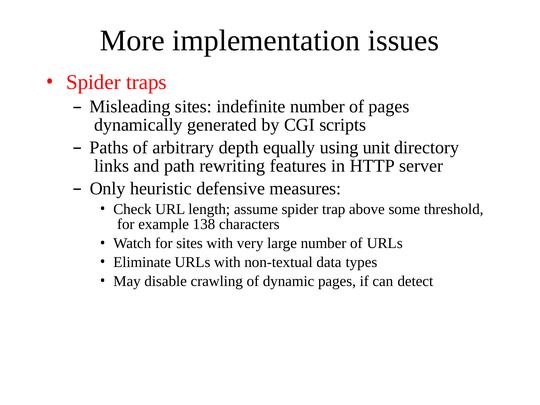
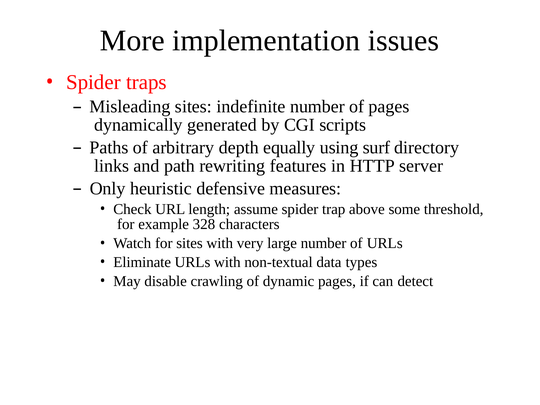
unit: unit -> surf
138: 138 -> 328
